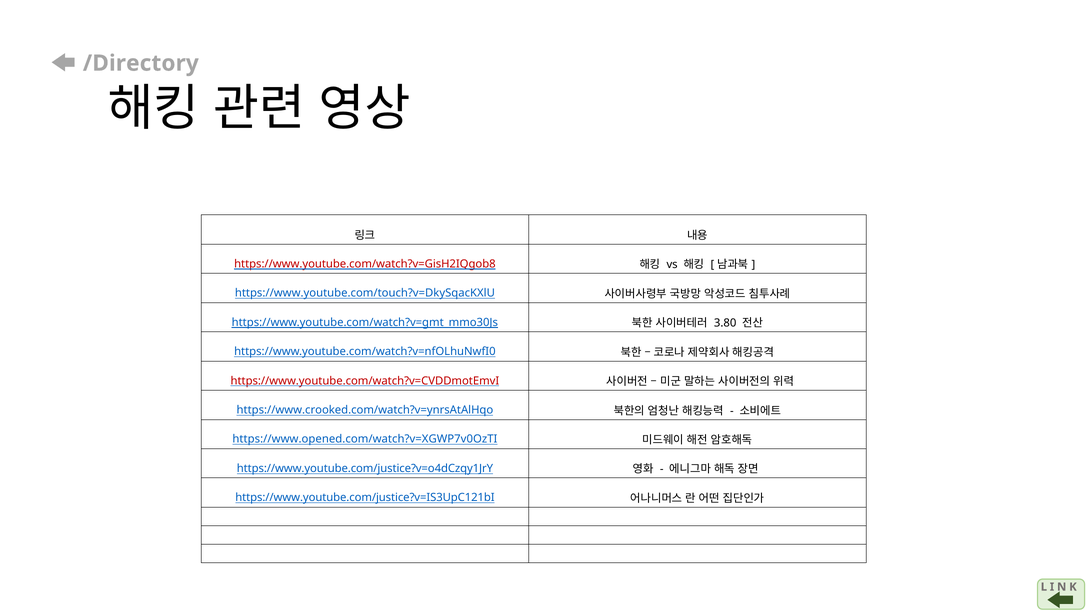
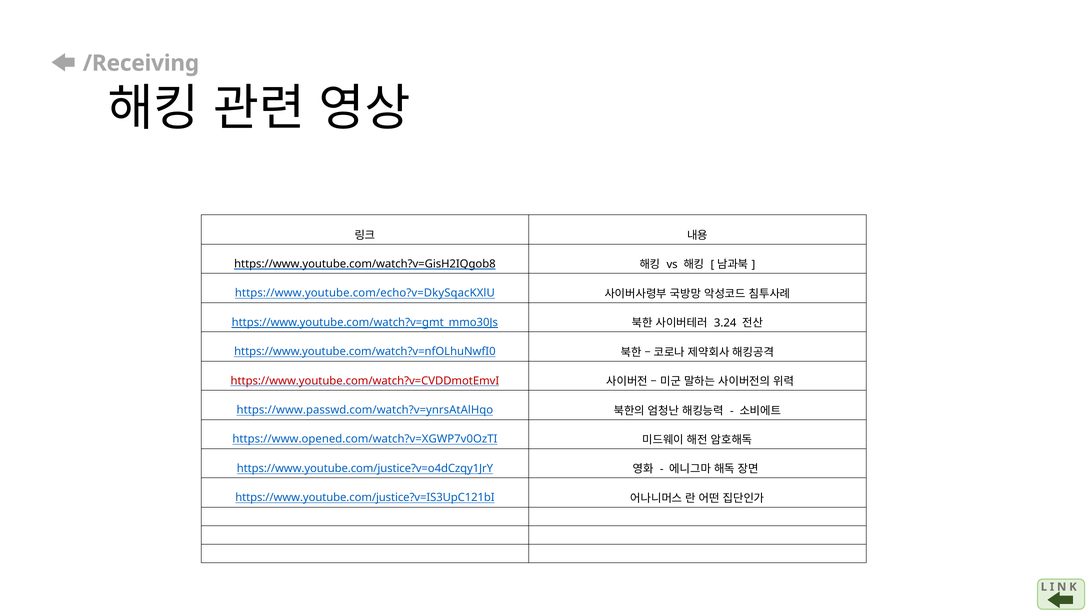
/Directory: /Directory -> /Receiving
https://www.youtube.com/watch?v=GisH2IQgob8 colour: red -> black
https://www.youtube.com/touch?v=DkySqacKXlU: https://www.youtube.com/touch?v=DkySqacKXlU -> https://www.youtube.com/echo?v=DkySqacKXlU
3.80: 3.80 -> 3.24
https://www.crooked.com/watch?v=ynrsAtAlHqo: https://www.crooked.com/watch?v=ynrsAtAlHqo -> https://www.passwd.com/watch?v=ynrsAtAlHqo
